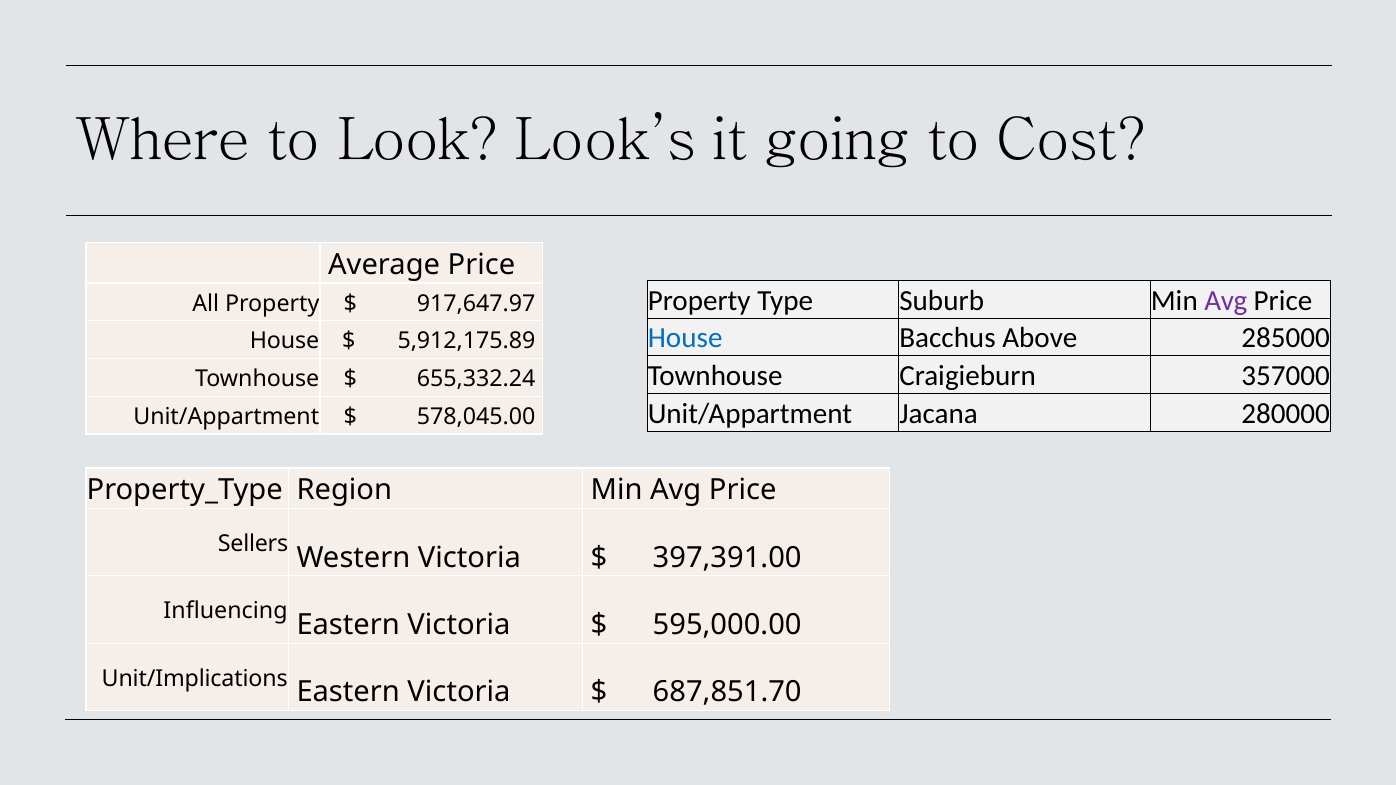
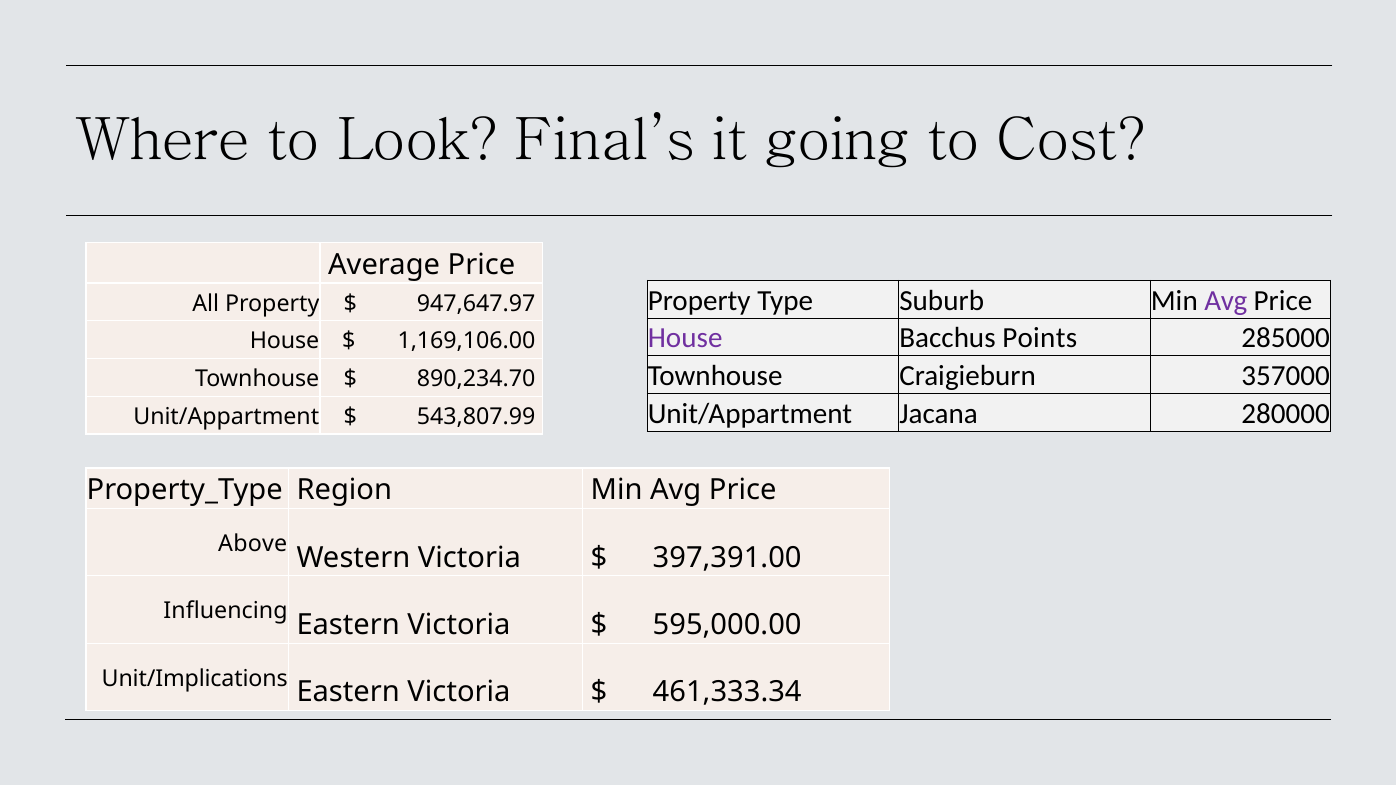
Look’s: Look’s -> Final’s
917,647.97: 917,647.97 -> 947,647.97
House at (685, 338) colour: blue -> purple
Above: Above -> Points
5,912,175.89: 5,912,175.89 -> 1,169,106.00
655,332.24: 655,332.24 -> 890,234.70
578,045.00: 578,045.00 -> 543,807.99
Sellers: Sellers -> Above
687,851.70: 687,851.70 -> 461,333.34
